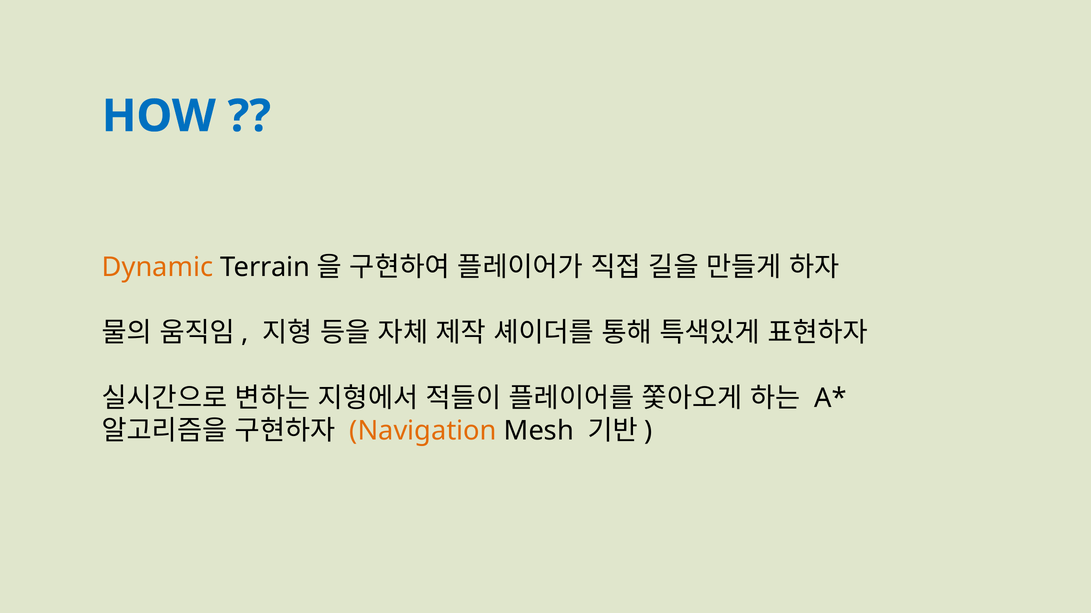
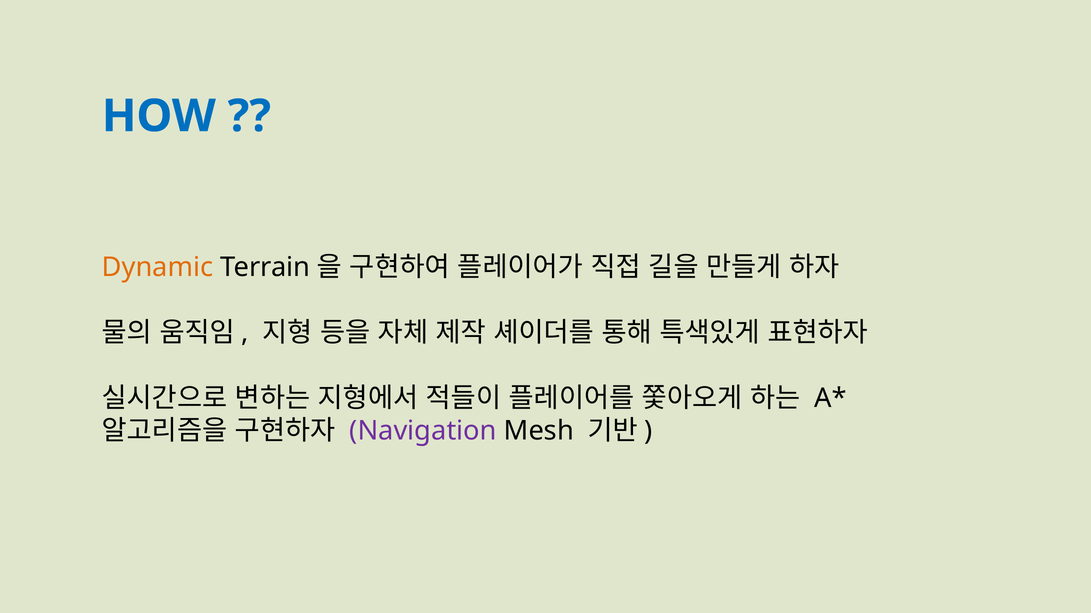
Navigation colour: orange -> purple
